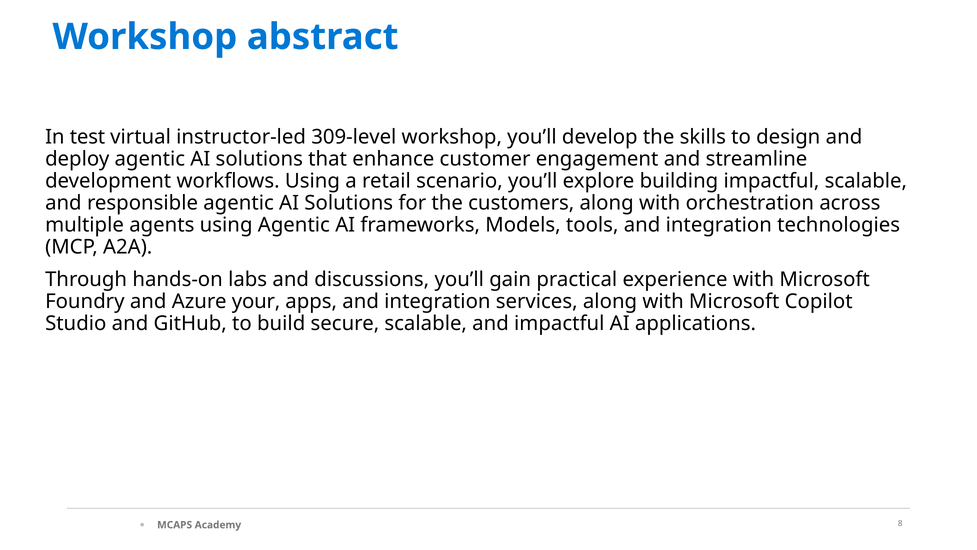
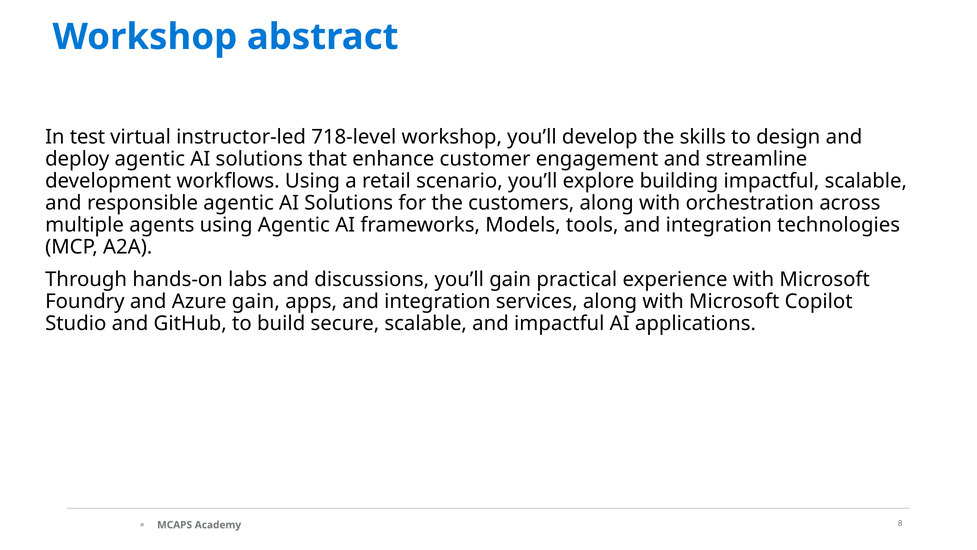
309-level: 309-level -> 718-level
Azure your: your -> gain
